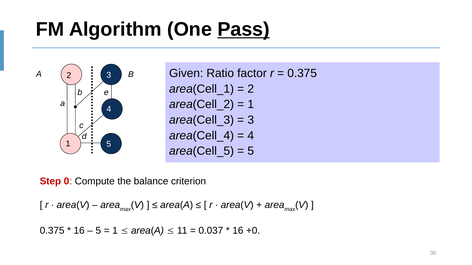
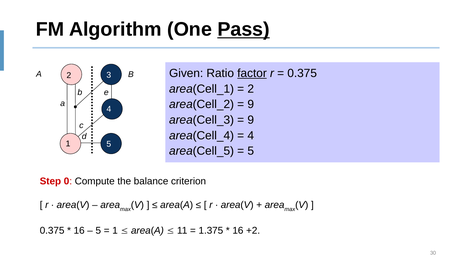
factor underline: none -> present
1 at (251, 105): 1 -> 9
3 at (251, 120): 3 -> 9
0.037: 0.037 -> 1.375
+0: +0 -> +2
